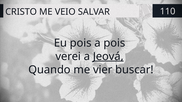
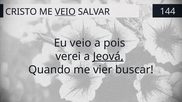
VEIO at (65, 12) underline: none -> present
110: 110 -> 144
Eu pois: pois -> veio
